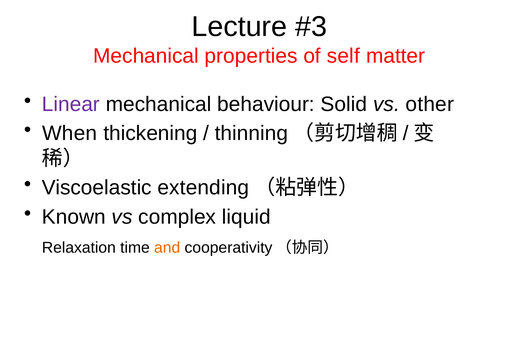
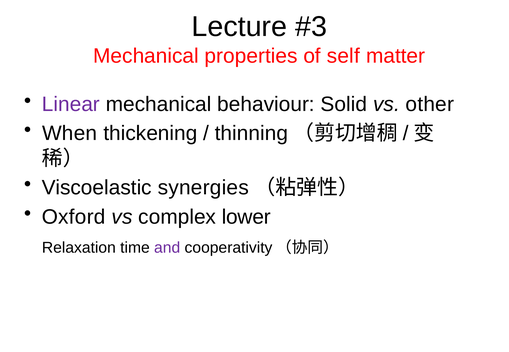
extending: extending -> synergies
Known: Known -> Oxford
liquid: liquid -> lower
and colour: orange -> purple
